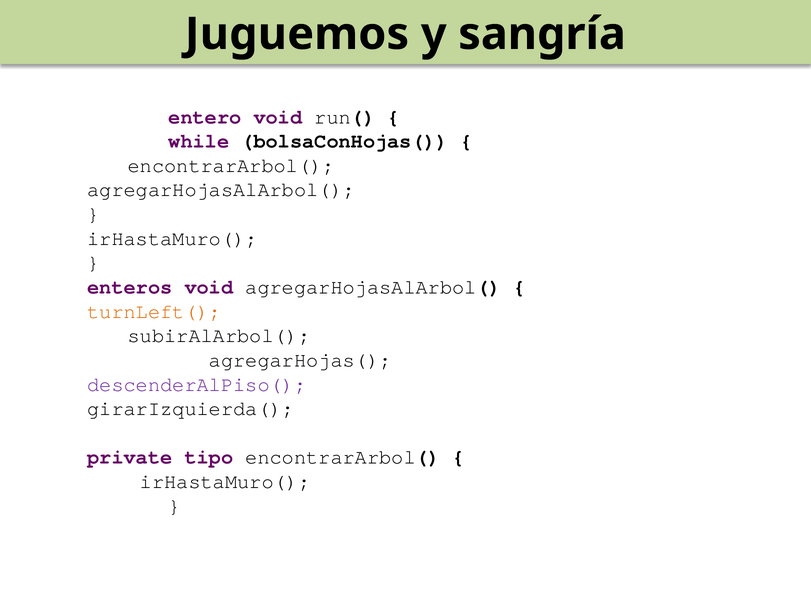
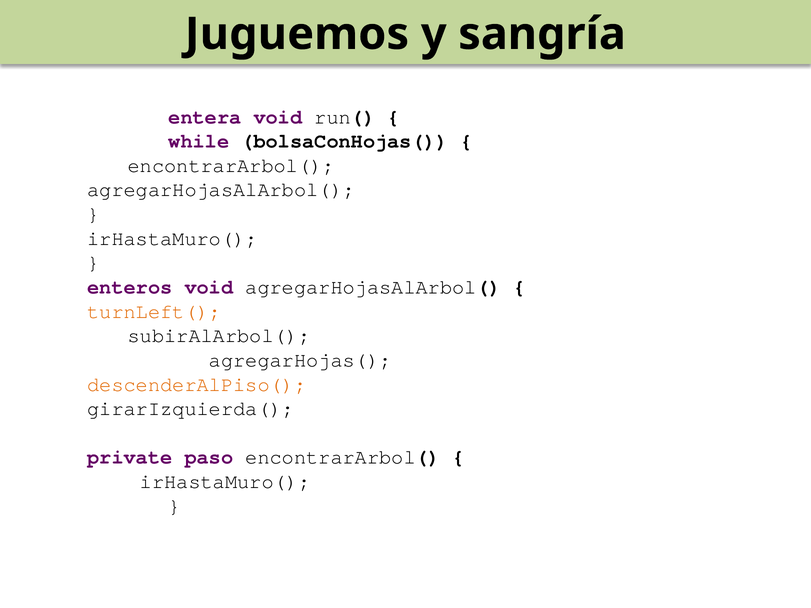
entero: entero -> entera
descenderAlPiso( colour: purple -> orange
tipo: tipo -> paso
